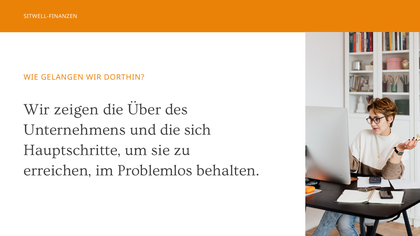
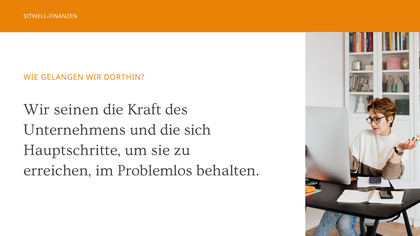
zeigen: zeigen -> seinen
Über: Über -> Kraft
